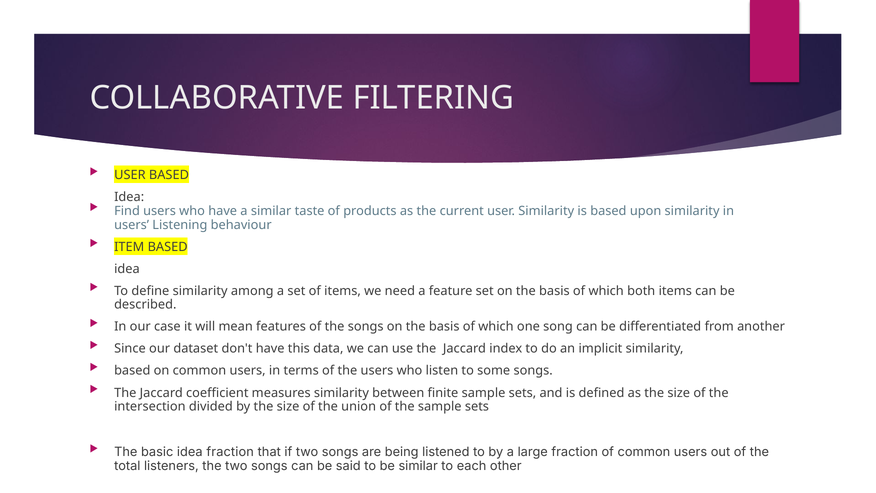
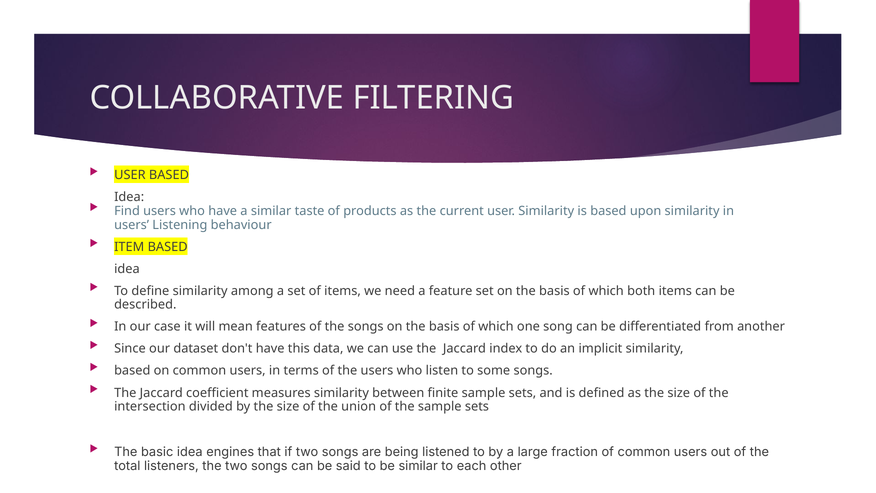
idea fraction: fraction -> engines
